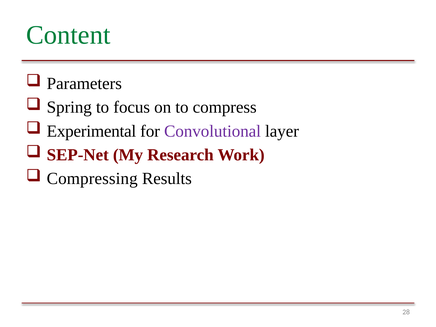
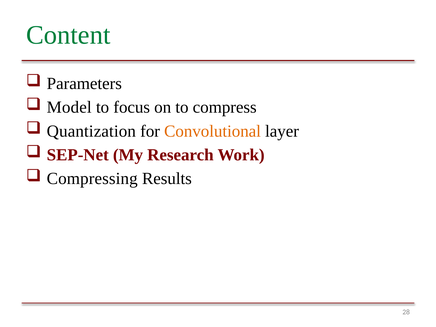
Spring: Spring -> Model
Experimental: Experimental -> Quantization
Convolutional colour: purple -> orange
